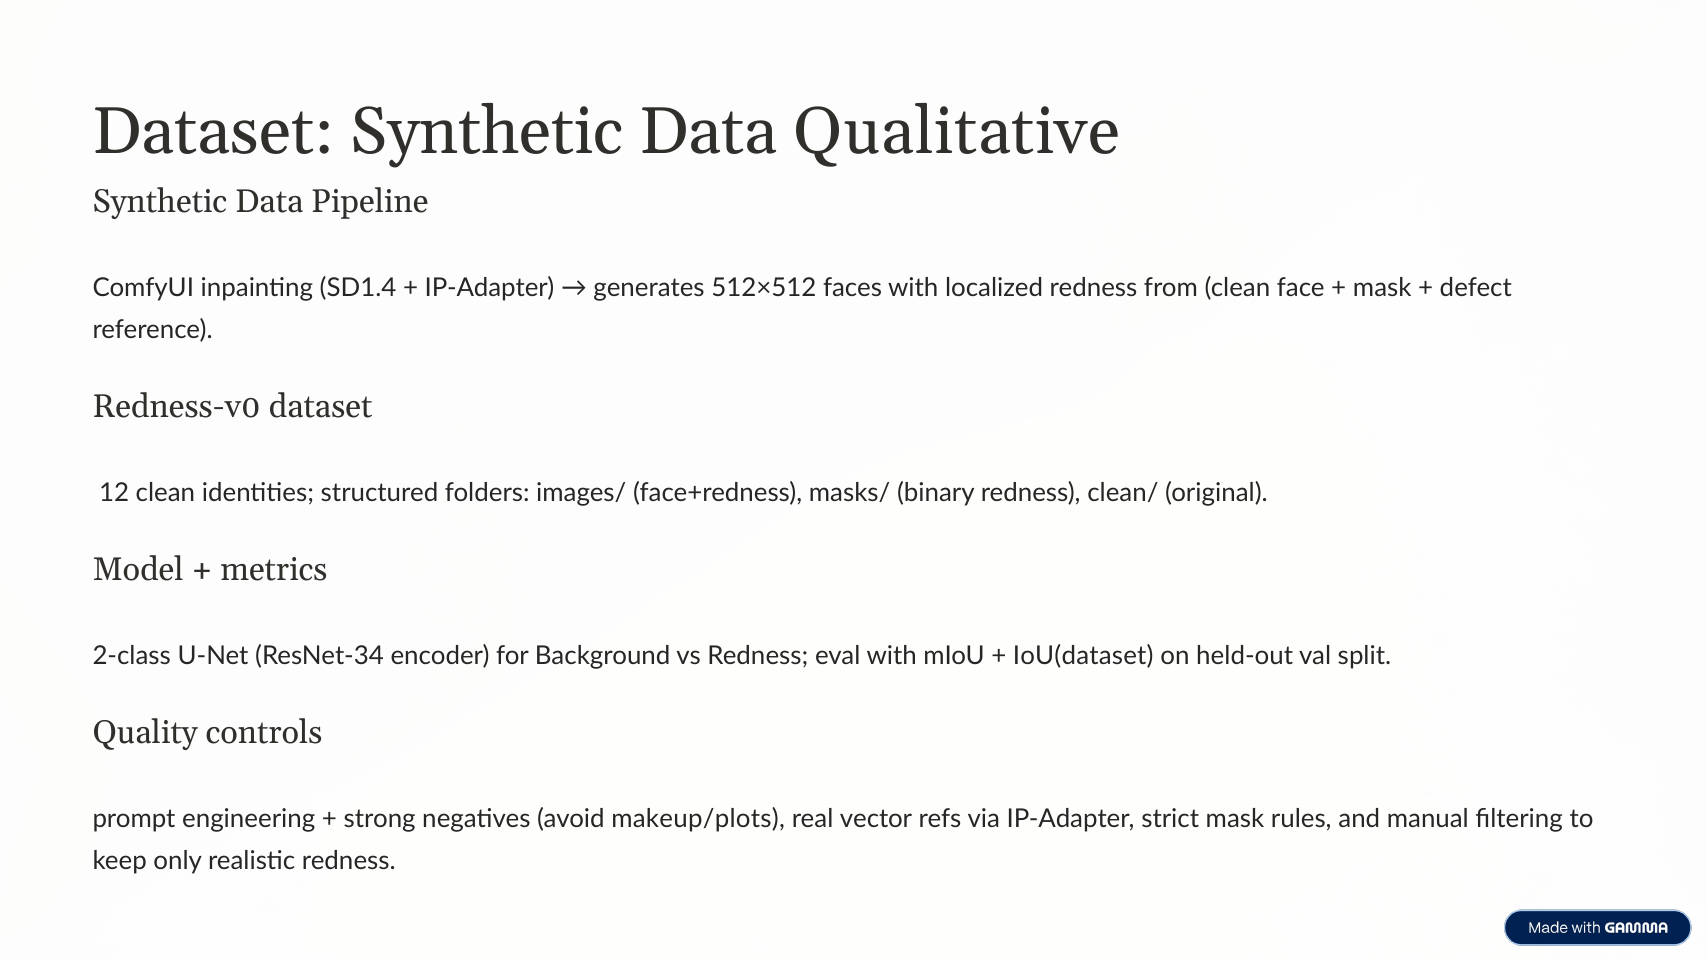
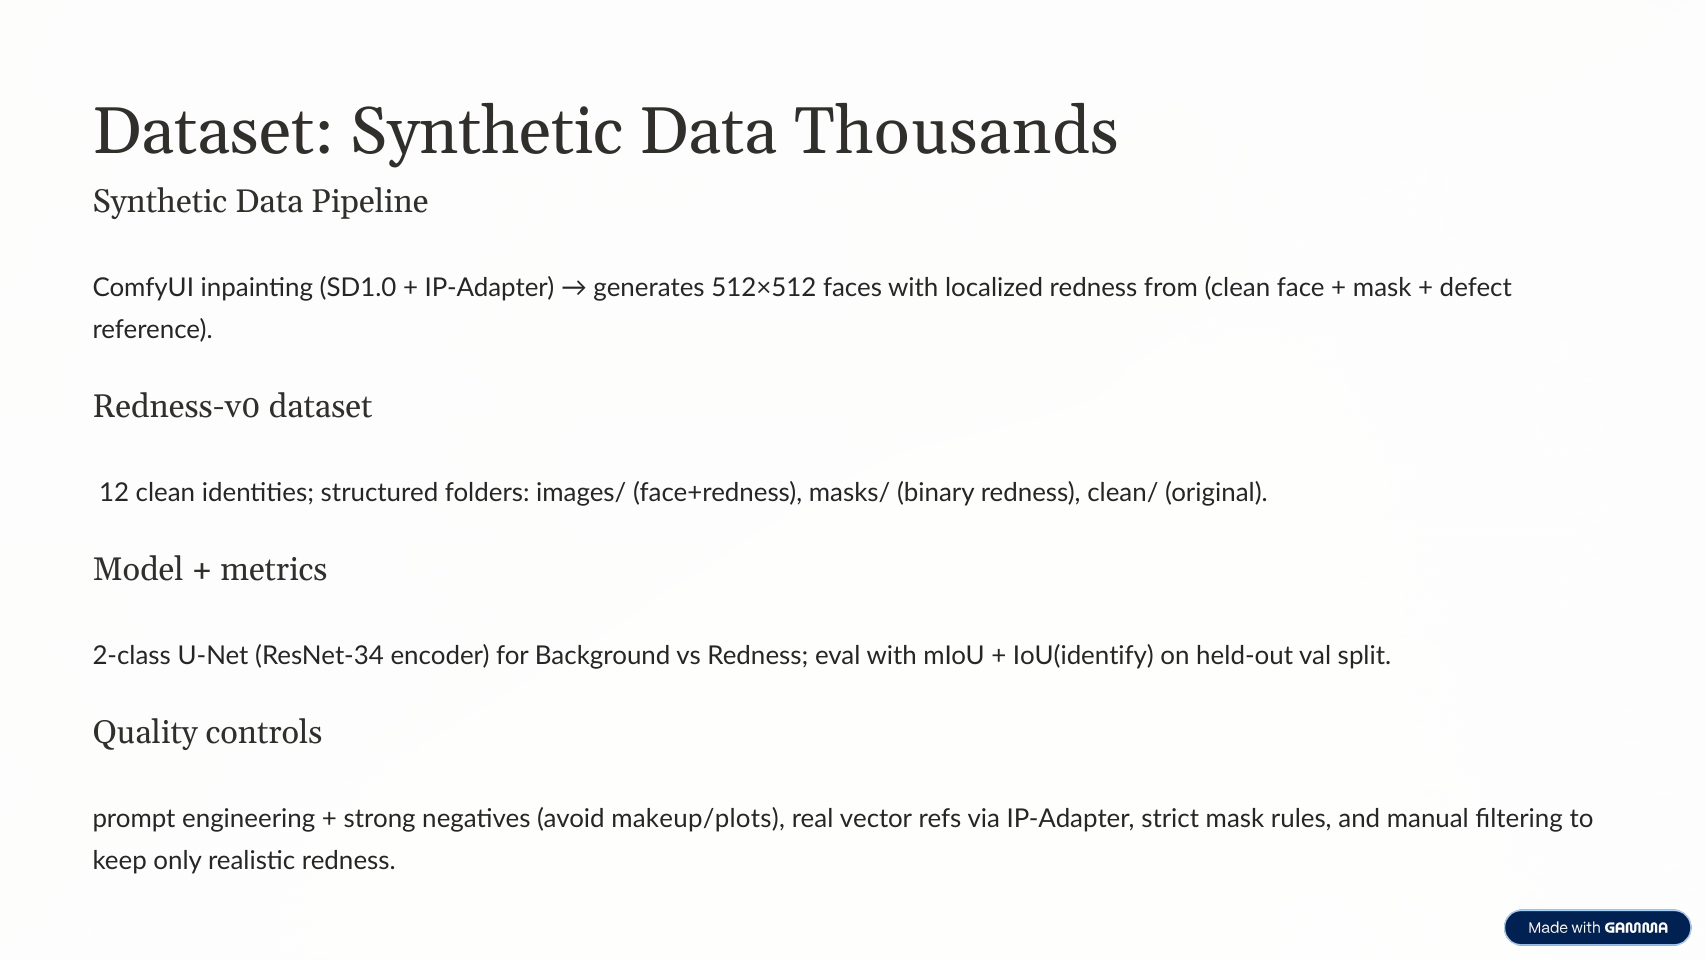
Qualitative: Qualitative -> Thousands
SD1.4: SD1.4 -> SD1.0
IoU(dataset: IoU(dataset -> IoU(identify
